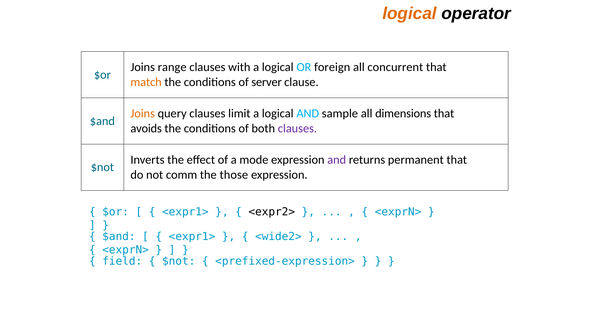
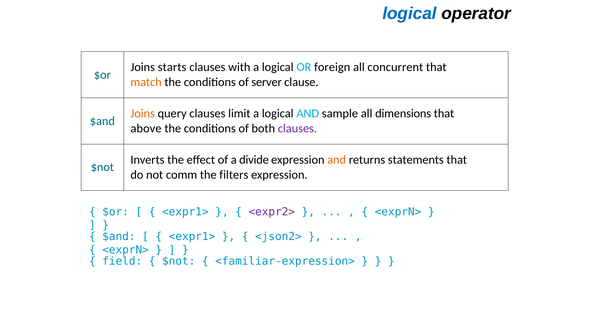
logical at (410, 14) colour: orange -> blue
range: range -> starts
avoids: avoids -> above
mode: mode -> divide
and at (337, 160) colour: purple -> orange
permanent: permanent -> statements
those: those -> filters
<expr2> colour: black -> purple
<wide2>: <wide2> -> <json2>
<prefixed-expression>: <prefixed-expression> -> <familiar-expression>
